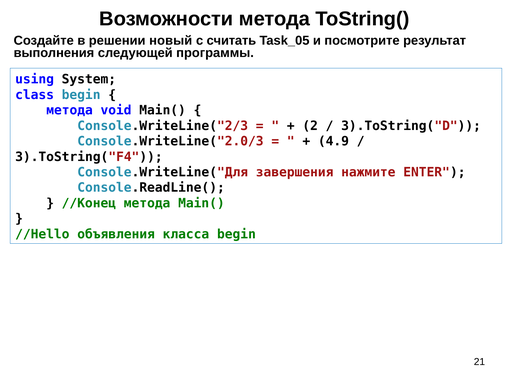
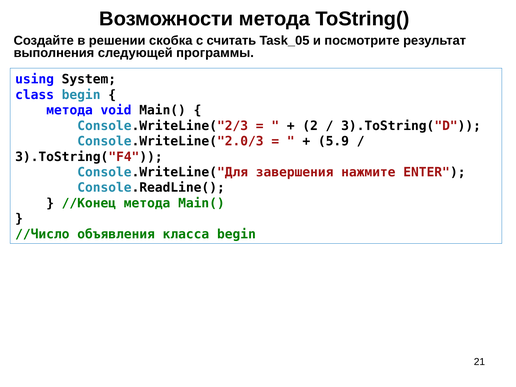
новый: новый -> скобка
4.9: 4.9 -> 5.9
//Hello: //Hello -> //Число
